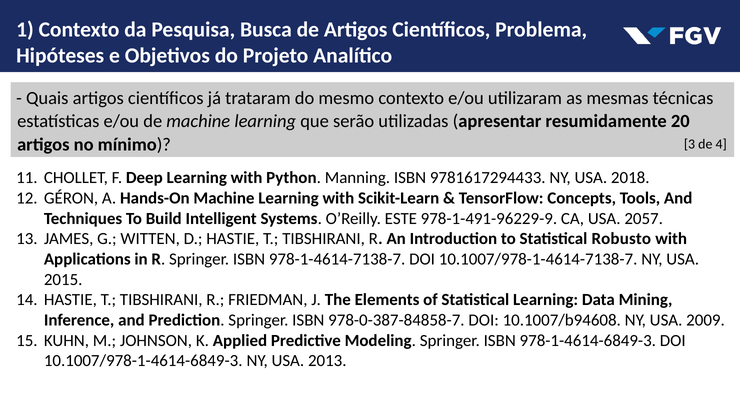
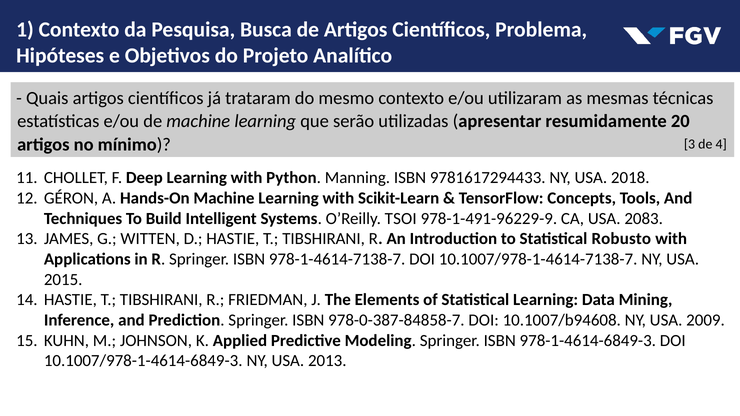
ESTE: ESTE -> TSOI
2057: 2057 -> 2083
